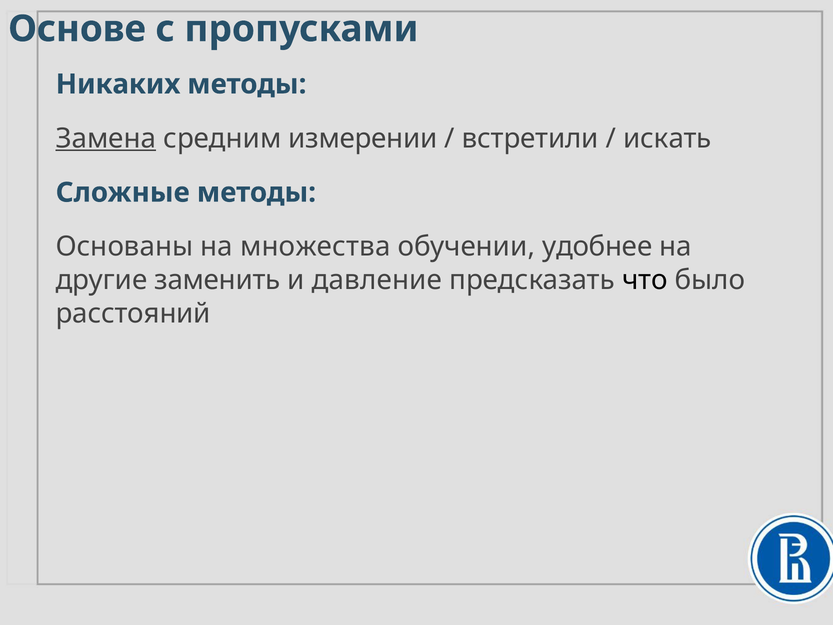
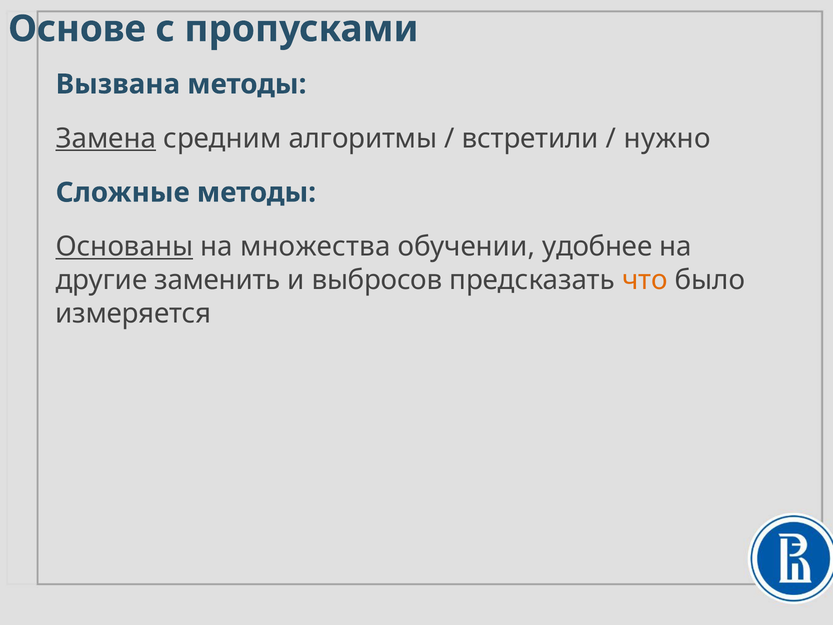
Никаких: Никаких -> Вызвана
измерении: измерении -> алгоритмы
искать: искать -> нужно
Основаны underline: none -> present
давление: давление -> выбросов
что colour: black -> orange
расстояний: расстояний -> измеряется
